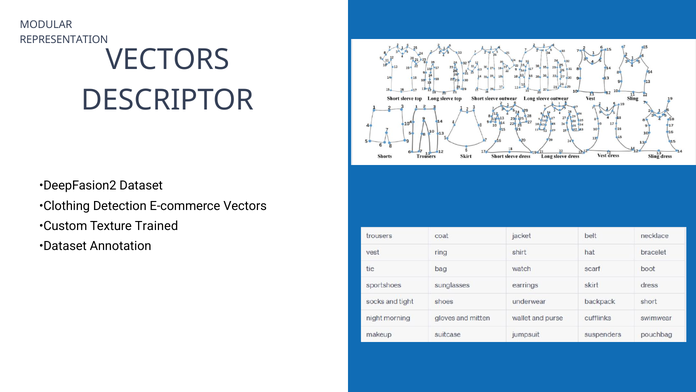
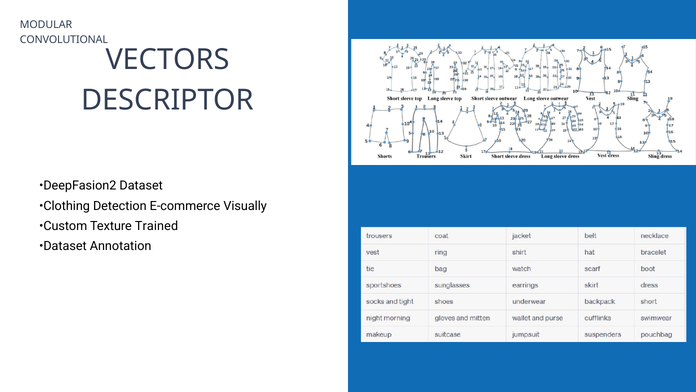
REPRESENTATION: REPRESENTATION -> CONVOLUTIONAL
E-commerce Vectors: Vectors -> Visually
